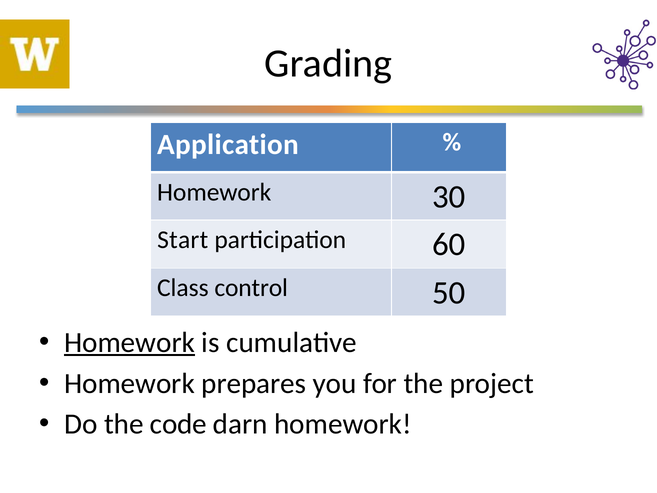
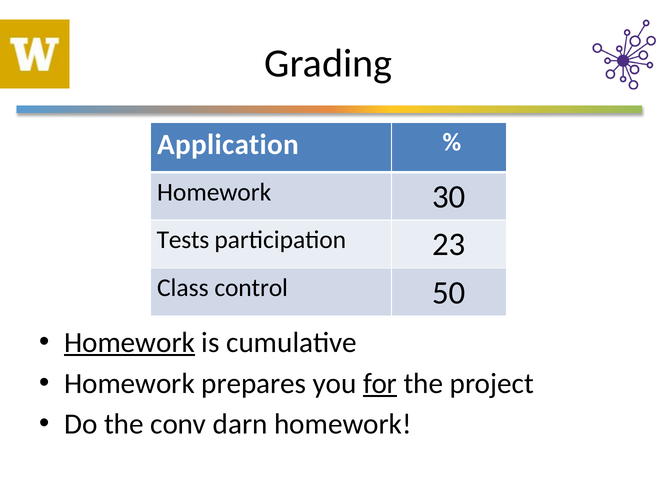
Start: Start -> Tests
60: 60 -> 23
for underline: none -> present
code: code -> conv
